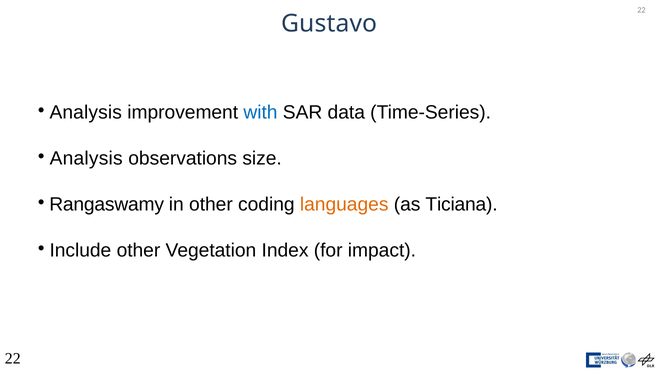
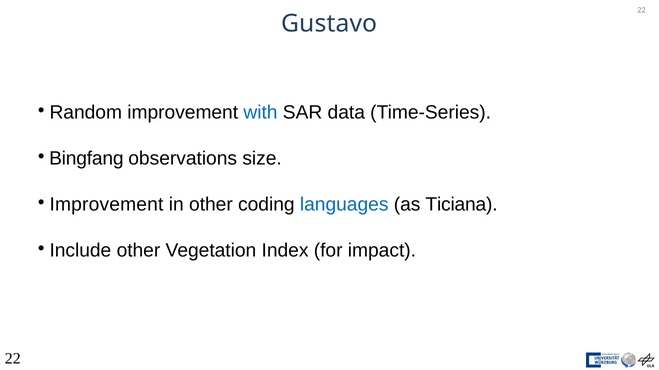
Analysis at (86, 113): Analysis -> Random
Analysis at (86, 159): Analysis -> Bingfang
Rangaswamy at (107, 205): Rangaswamy -> Improvement
languages colour: orange -> blue
